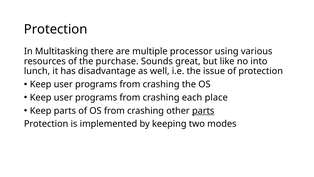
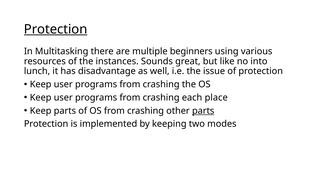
Protection at (56, 29) underline: none -> present
processor: processor -> beginners
purchase: purchase -> instances
